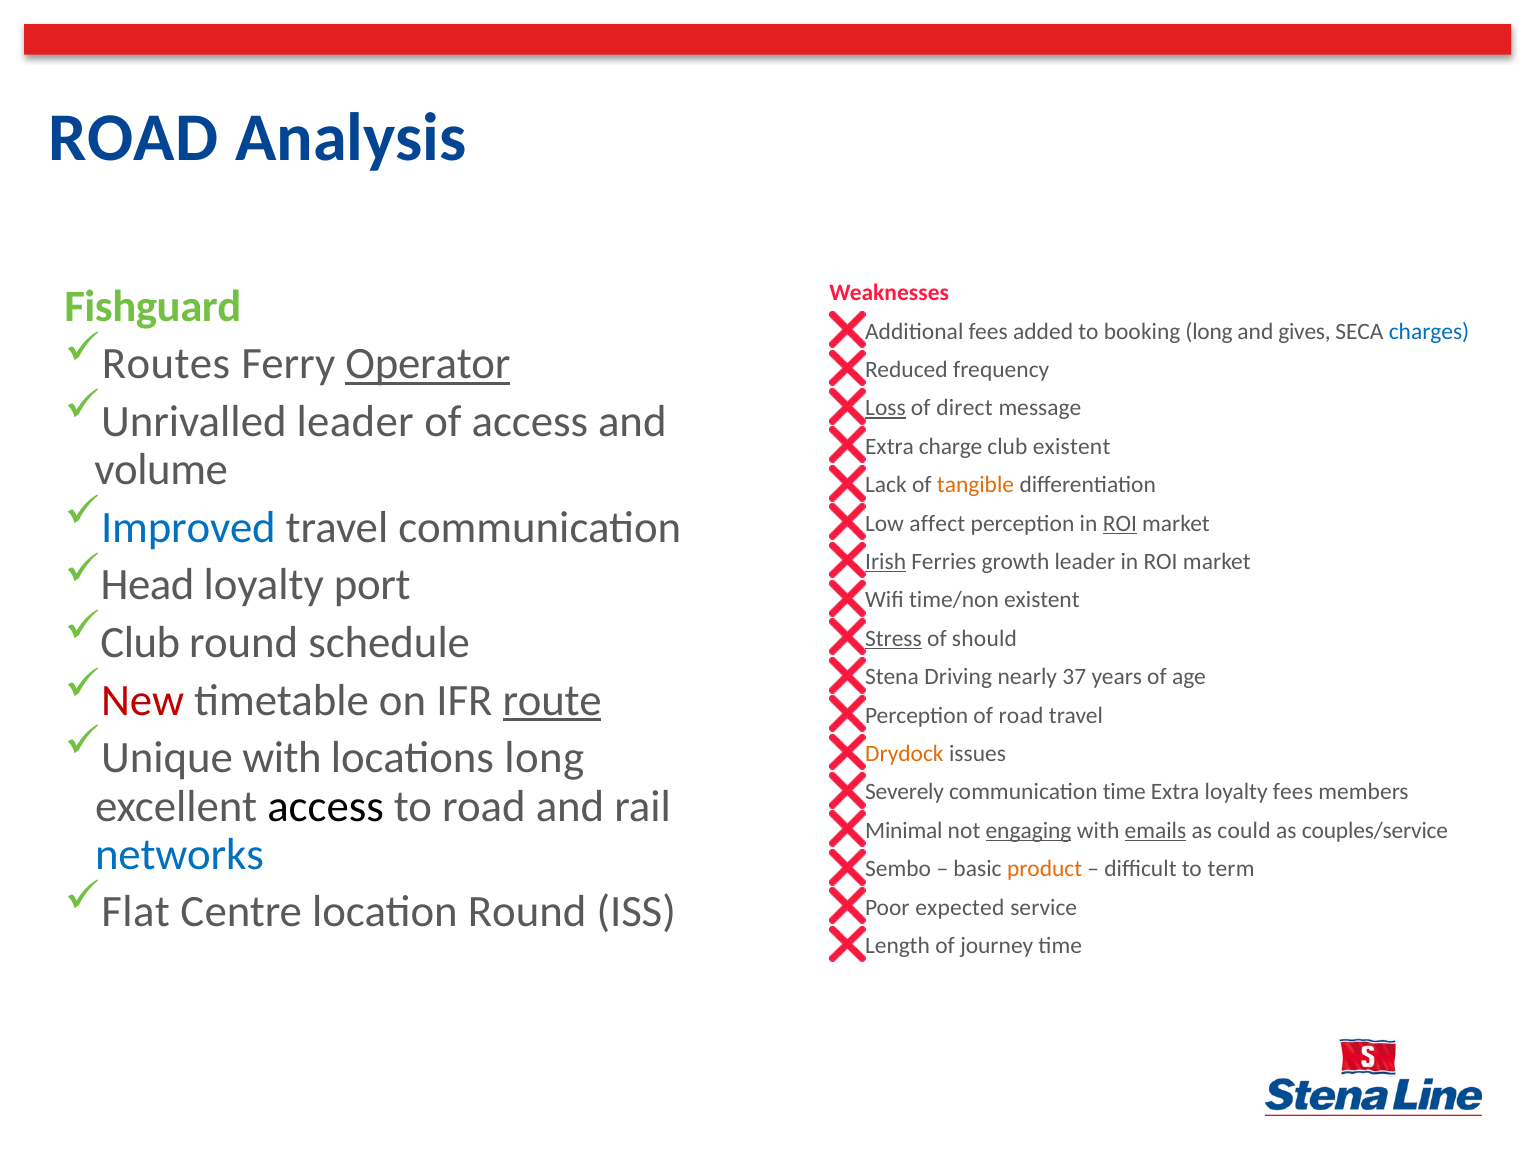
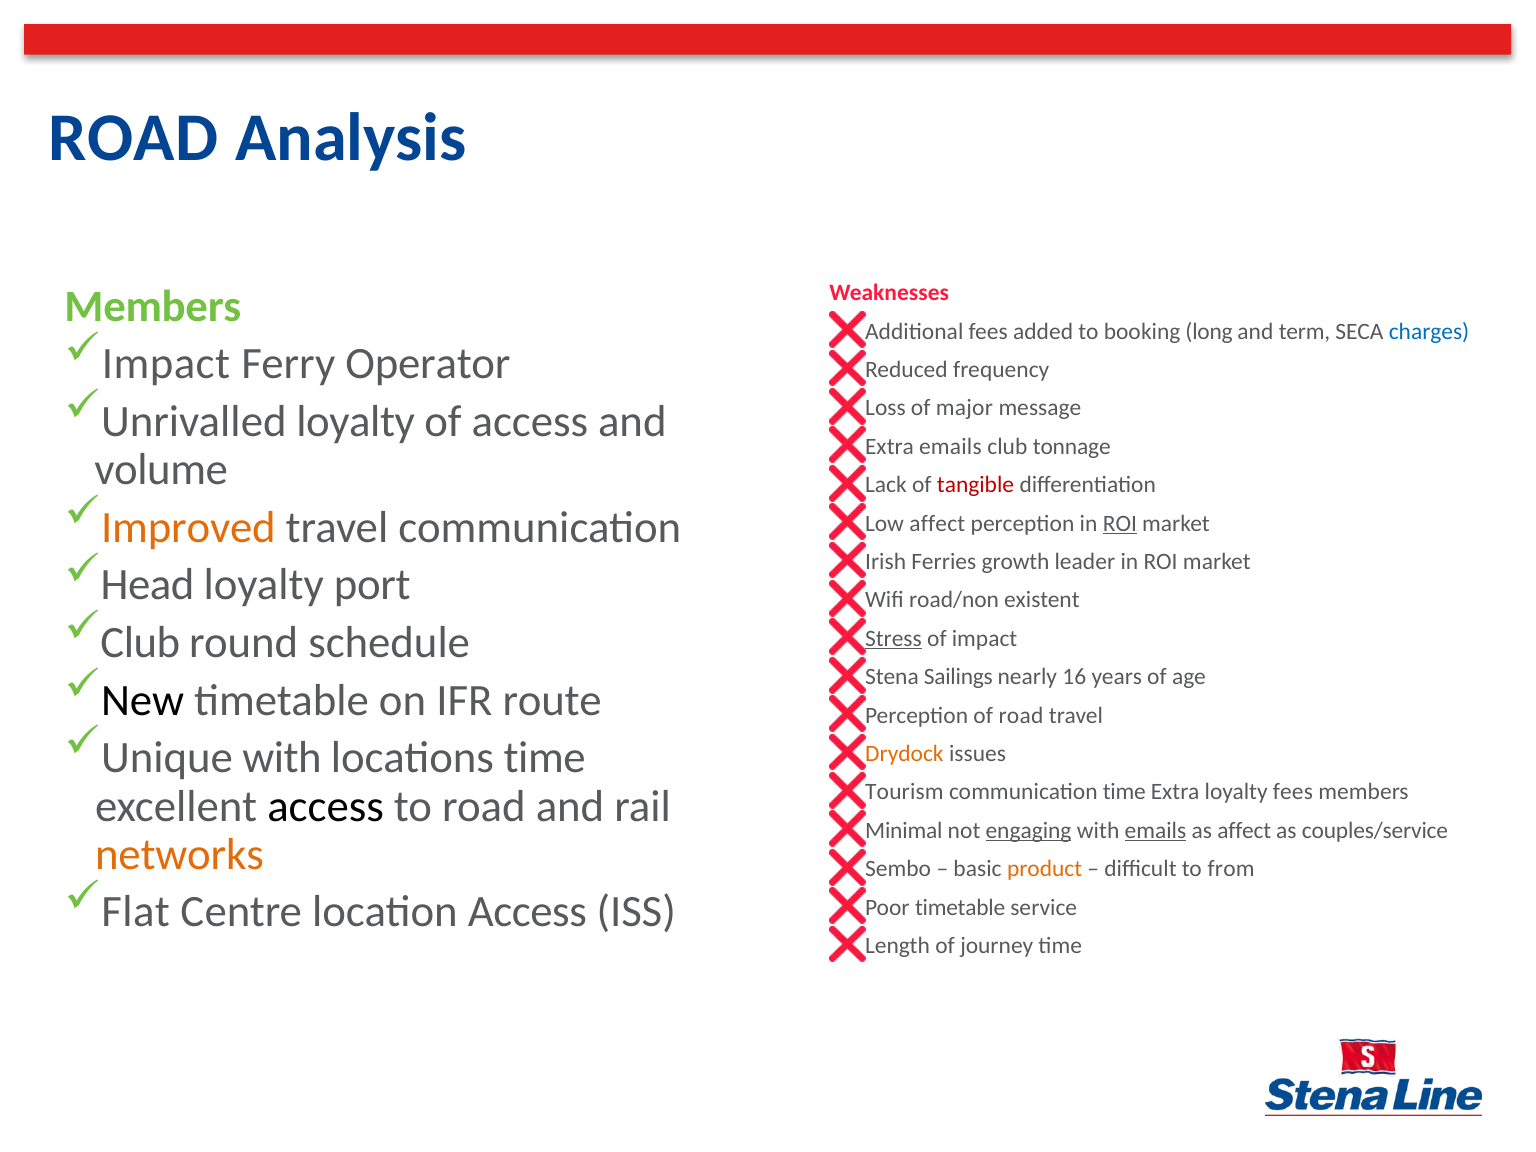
Fishguard at (153, 307): Fishguard -> Members
gives: gives -> term
Routes at (166, 364): Routes -> Impact
Operator underline: present -> none
Unrivalled leader: leader -> loyalty
Loss underline: present -> none
direct: direct -> major
Extra charge: charge -> emails
club existent: existent -> tonnage
tangible colour: orange -> red
Improved colour: blue -> orange
Irish underline: present -> none
time/non: time/non -> road/non
of should: should -> impact
Driving: Driving -> Sailings
37: 37 -> 16
New colour: red -> black
route underline: present -> none
locations long: long -> time
Severely: Severely -> Tourism
as could: could -> affect
networks colour: blue -> orange
term: term -> from
location Round: Round -> Access
Poor expected: expected -> timetable
